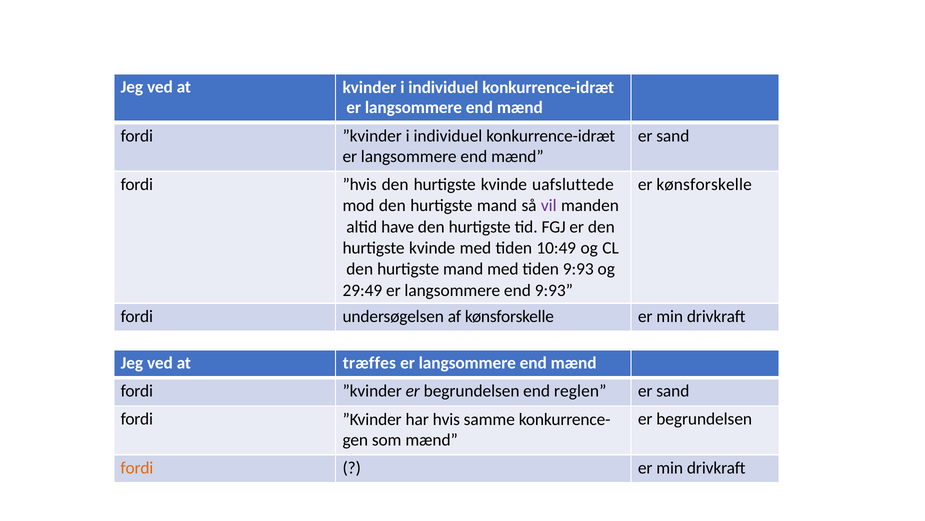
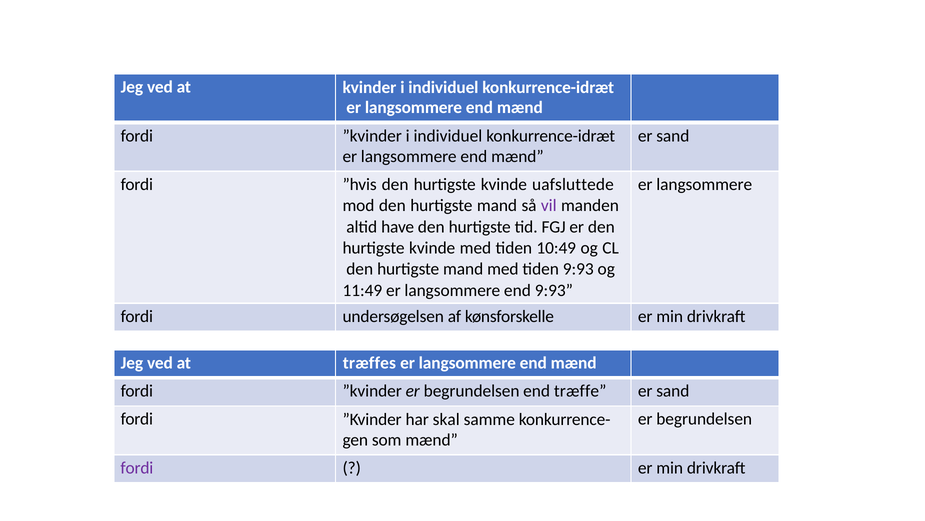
kønsforskelle at (704, 184): kønsforskelle -> langsommere
29:49: 29:49 -> 11:49
reglen: reglen -> træffe
hvis: hvis -> skal
fordi at (137, 467) colour: orange -> purple
